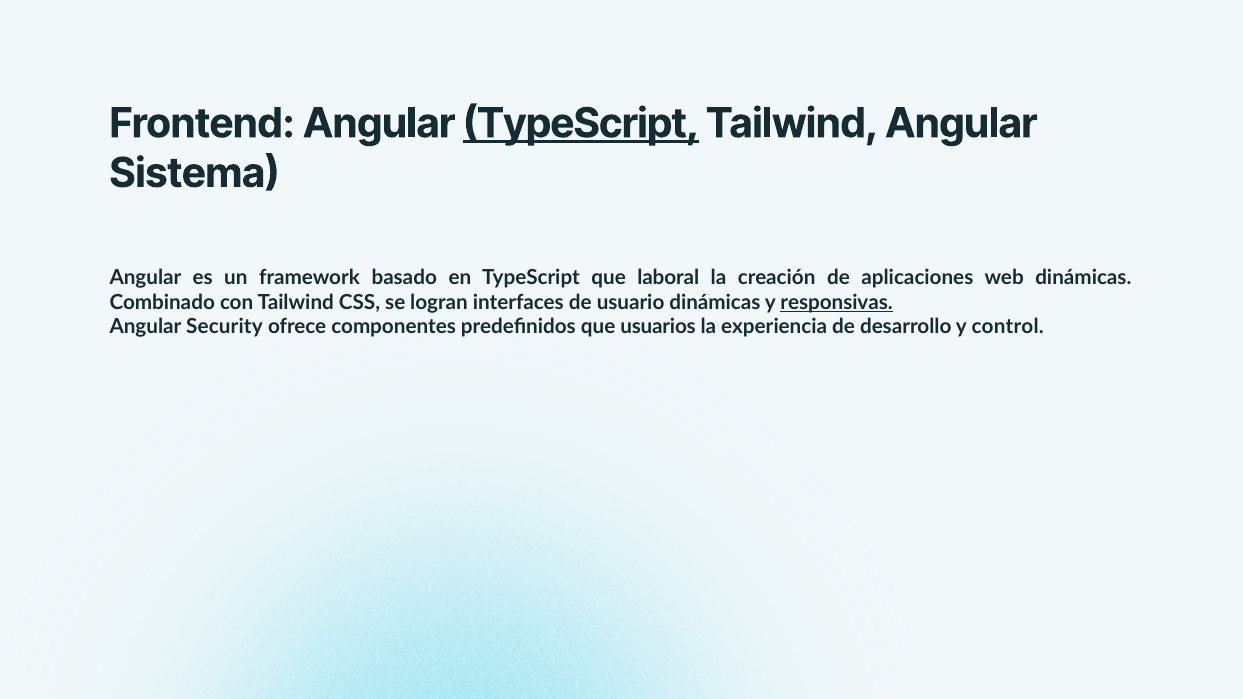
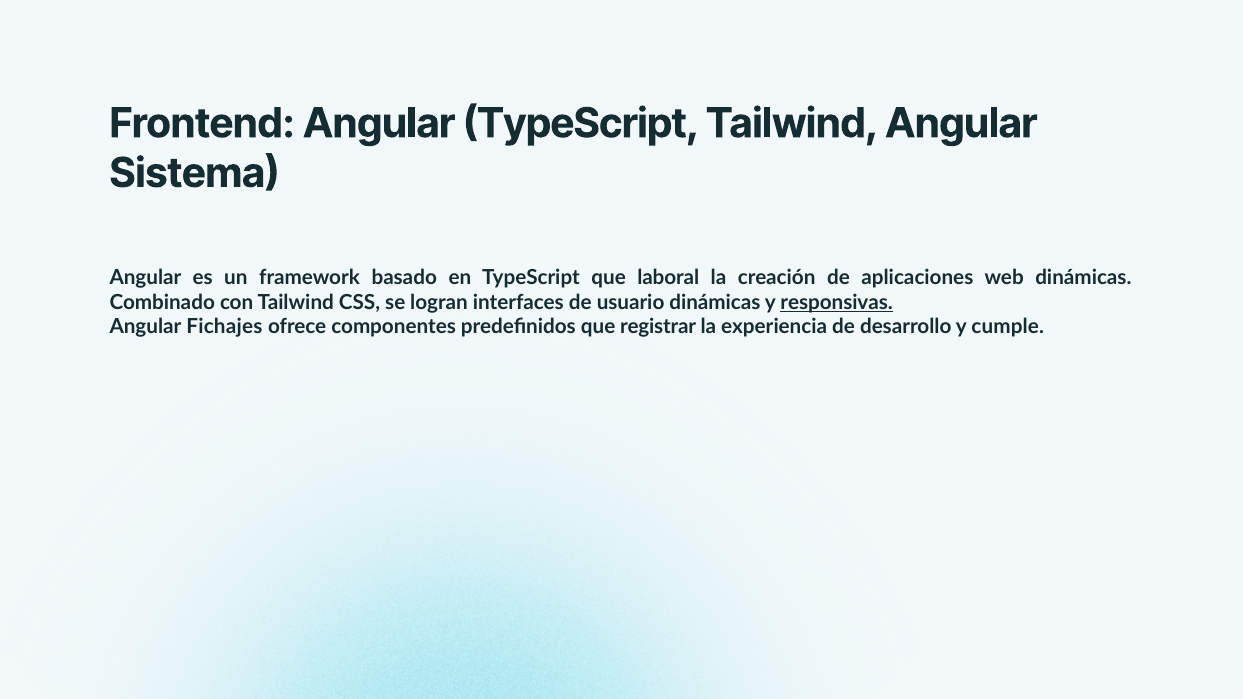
TypeScript at (581, 124) underline: present -> none
Security: Security -> Fichajes
usuarios: usuarios -> registrar
control: control -> cumple
